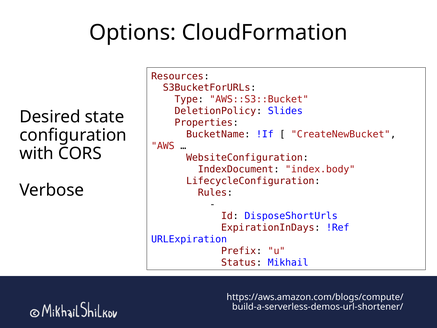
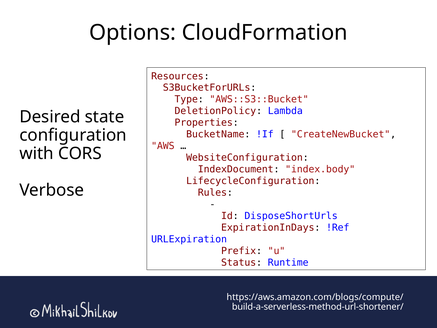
Slides: Slides -> Lambda
Mikhail: Mikhail -> Runtime
build-a-serverless-demos-url-shortener/: build-a-serverless-demos-url-shortener/ -> build-a-serverless-method-url-shortener/
